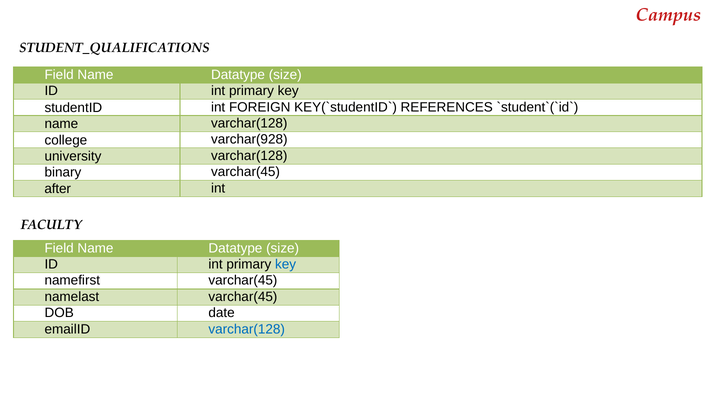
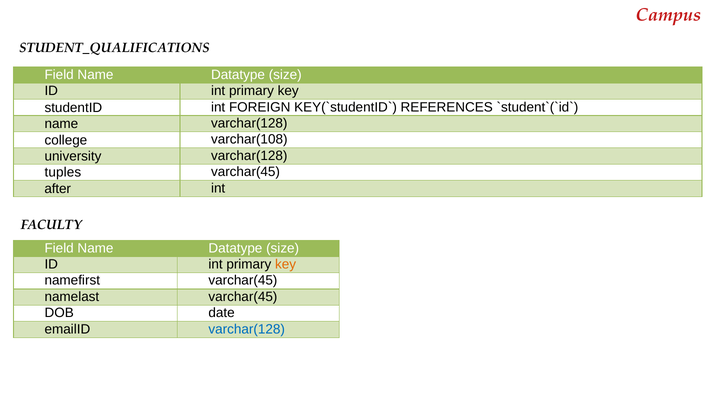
varchar(928: varchar(928 -> varchar(108
binary: binary -> tuples
key at (286, 264) colour: blue -> orange
